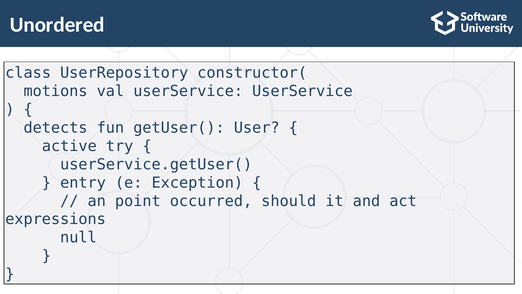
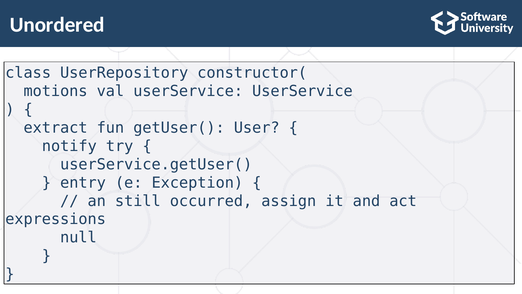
detects: detects -> extract
active: active -> notify
point: point -> still
should: should -> assign
